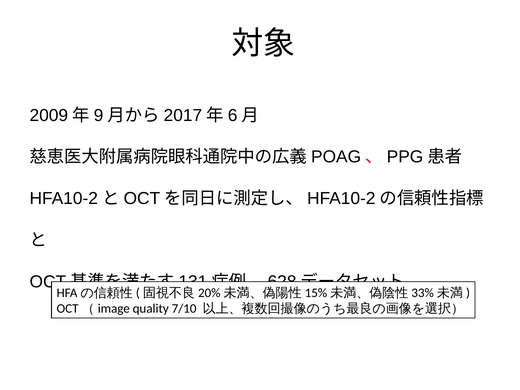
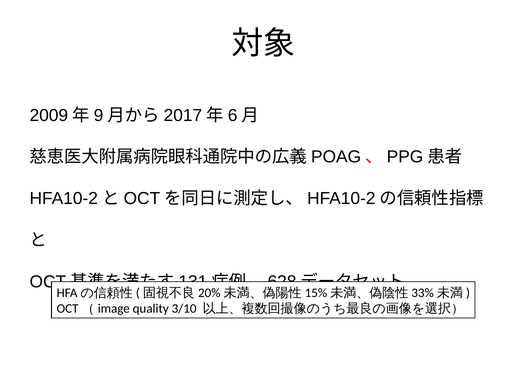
7/10: 7/10 -> 3/10
